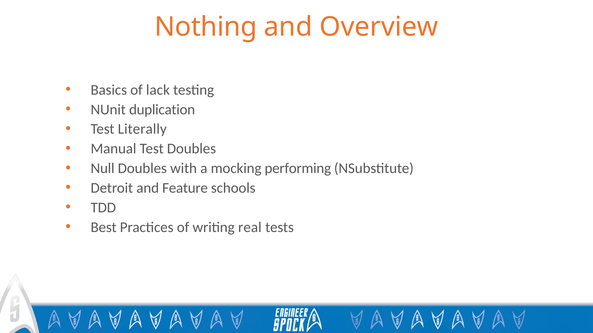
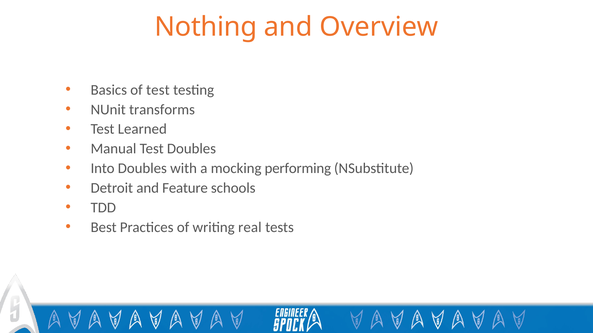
of lack: lack -> test
duplication: duplication -> transforms
Literally: Literally -> Learned
Null: Null -> Into
